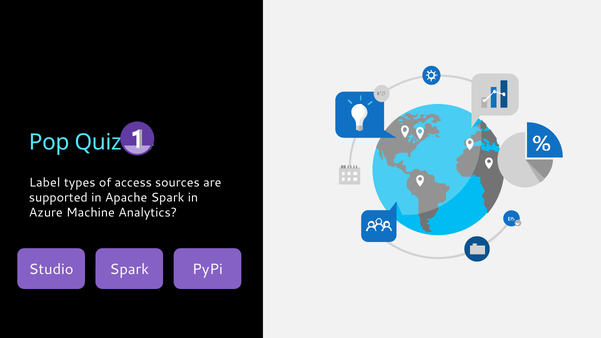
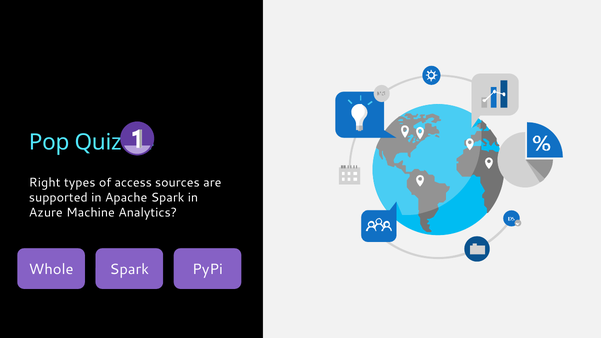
Label: Label -> Right
Studio: Studio -> Whole
